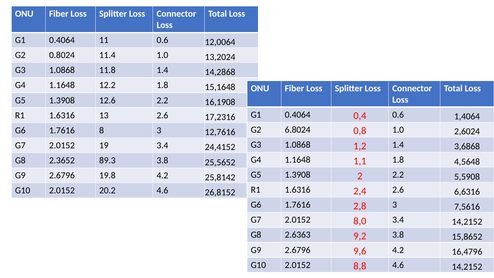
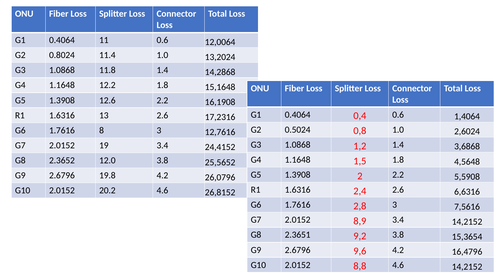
6.8024: 6.8024 -> 0.5024
1,1: 1,1 -> 1,5
89.3: 89.3 -> 12.0
25,8142: 25,8142 -> 26,0796
8,0: 8,0 -> 8,9
2.6363: 2.6363 -> 2.3651
15,8652: 15,8652 -> 15,3654
